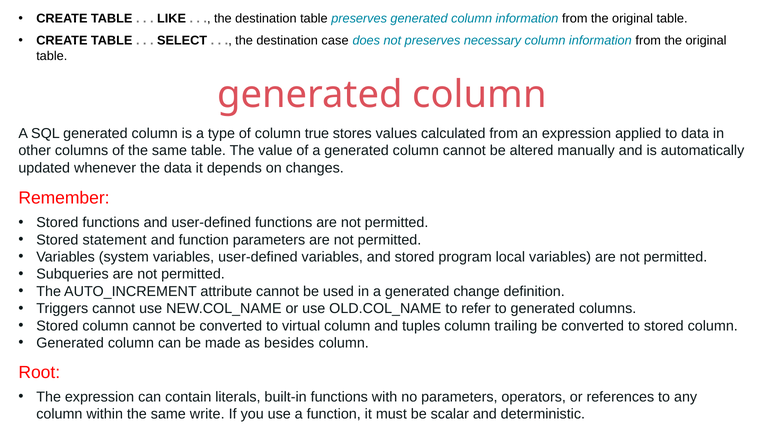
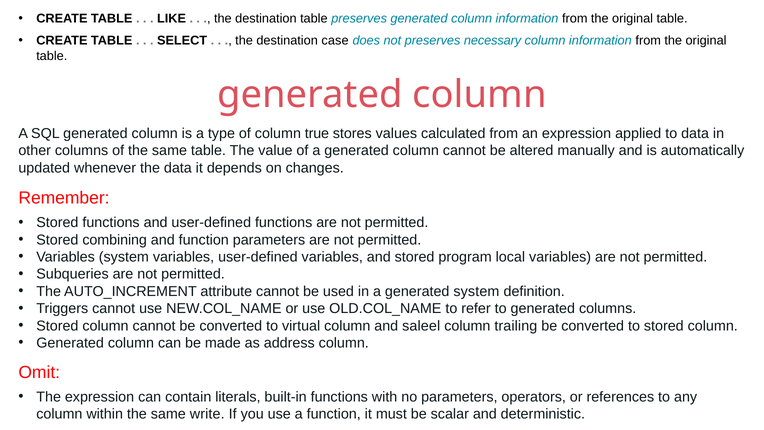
statement: statement -> combining
generated change: change -> system
tuples: tuples -> saleel
besides: besides -> address
Root: Root -> Omit
